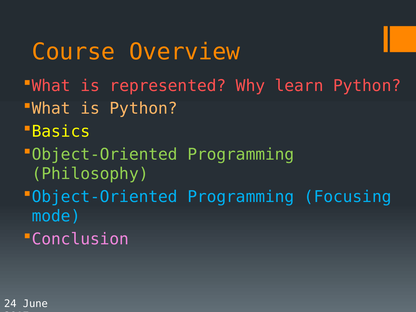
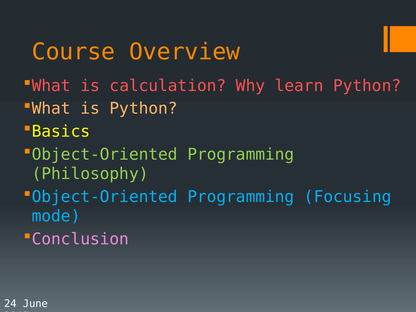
represented: represented -> calculation
